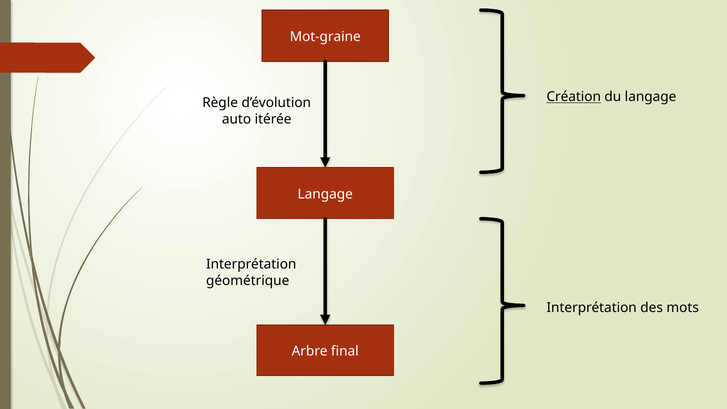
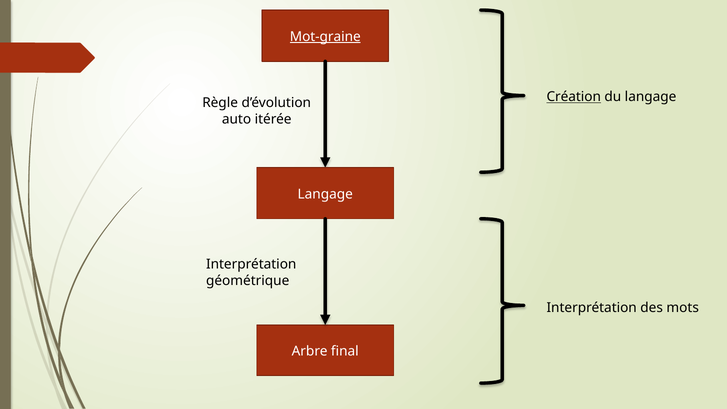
Mot-graine underline: none -> present
